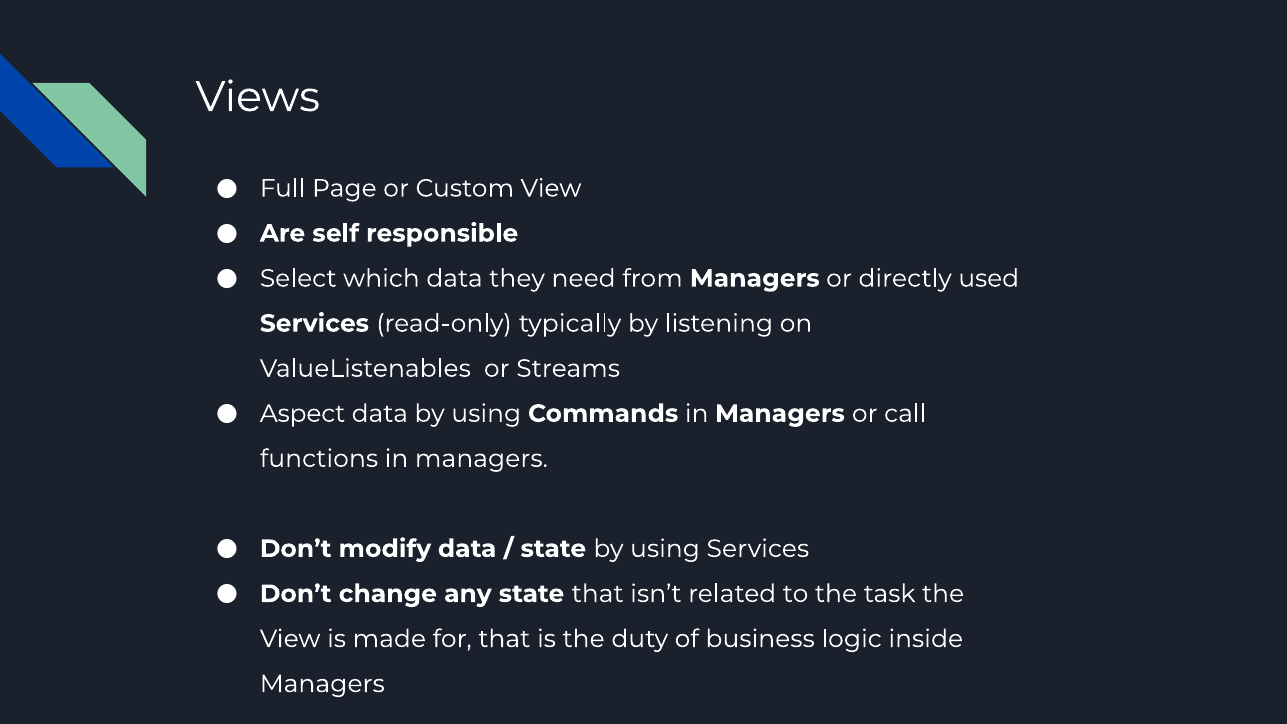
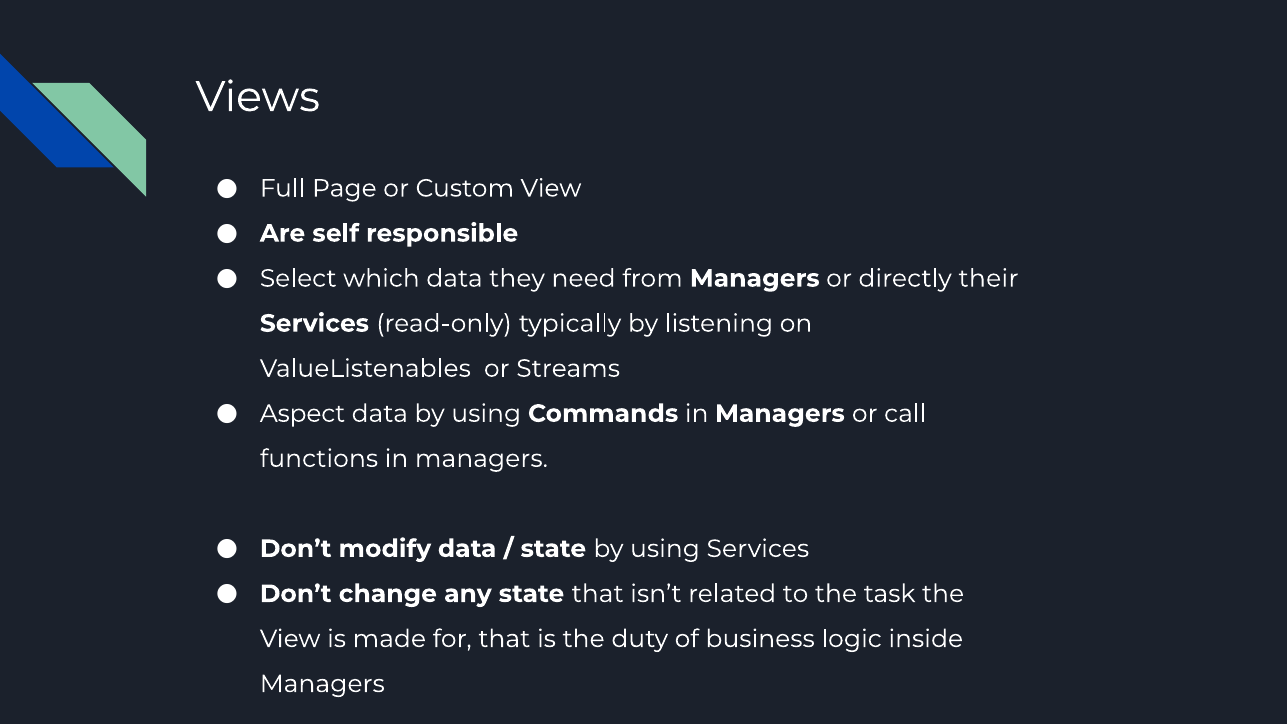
used: used -> their
